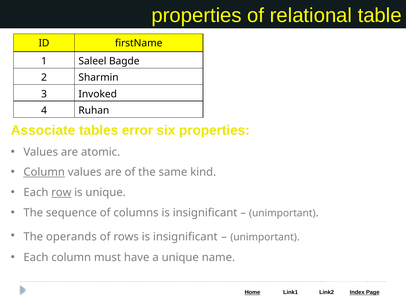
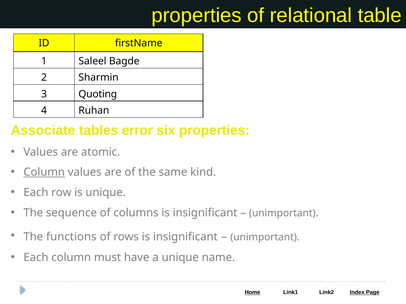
Invoked: Invoked -> Quoting
row underline: present -> none
operands: operands -> functions
